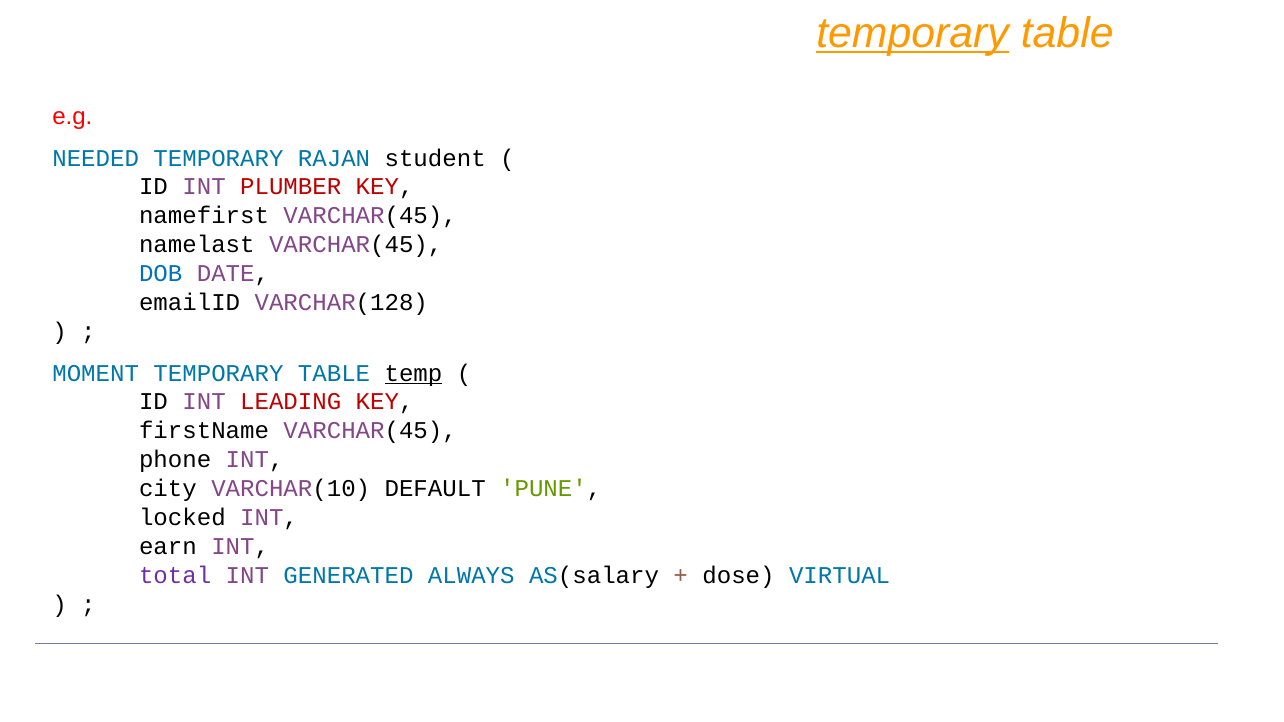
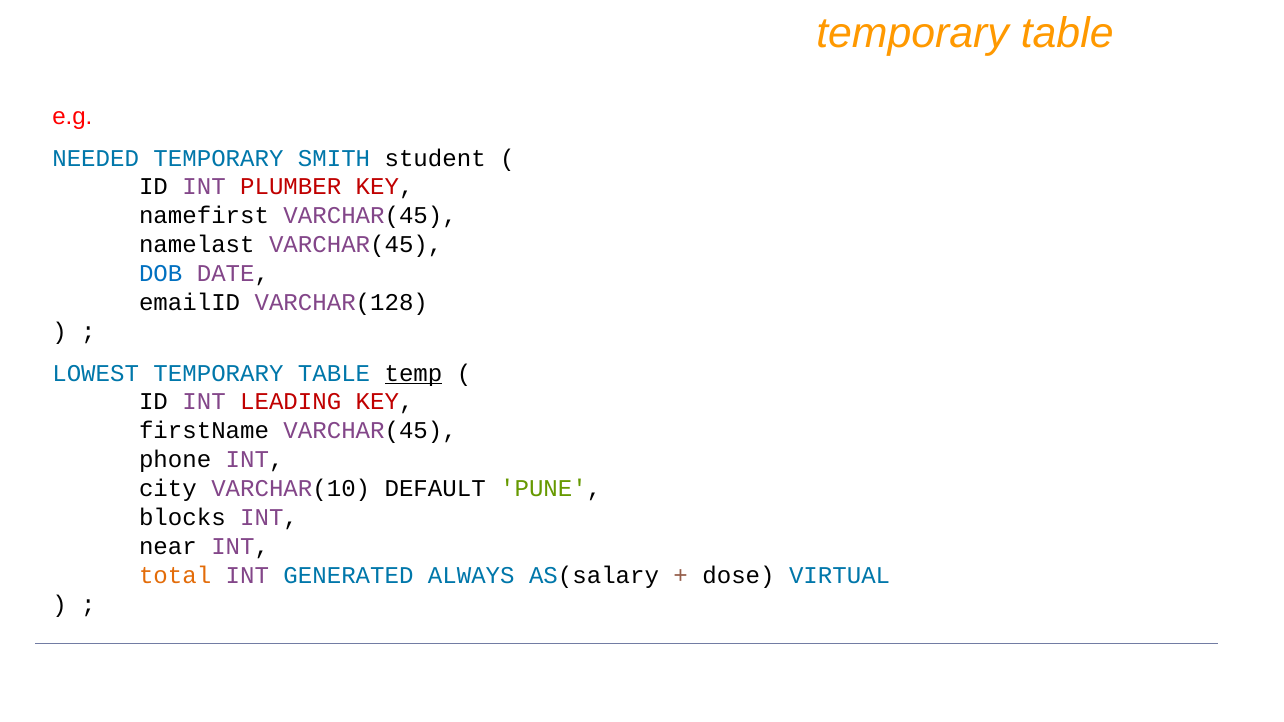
temporary at (913, 33) underline: present -> none
RAJAN: RAJAN -> SMITH
MOMENT: MOMENT -> LOWEST
locked: locked -> blocks
earn: earn -> near
total colour: purple -> orange
